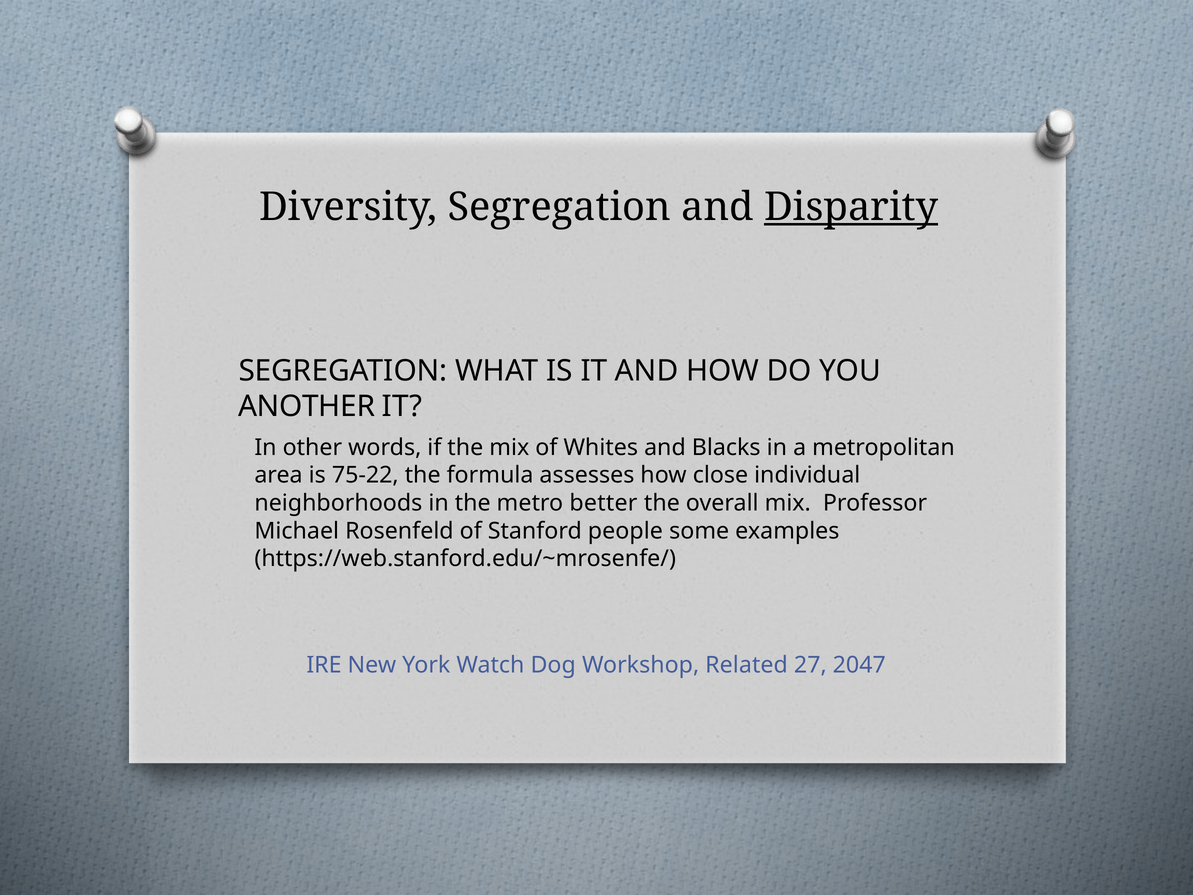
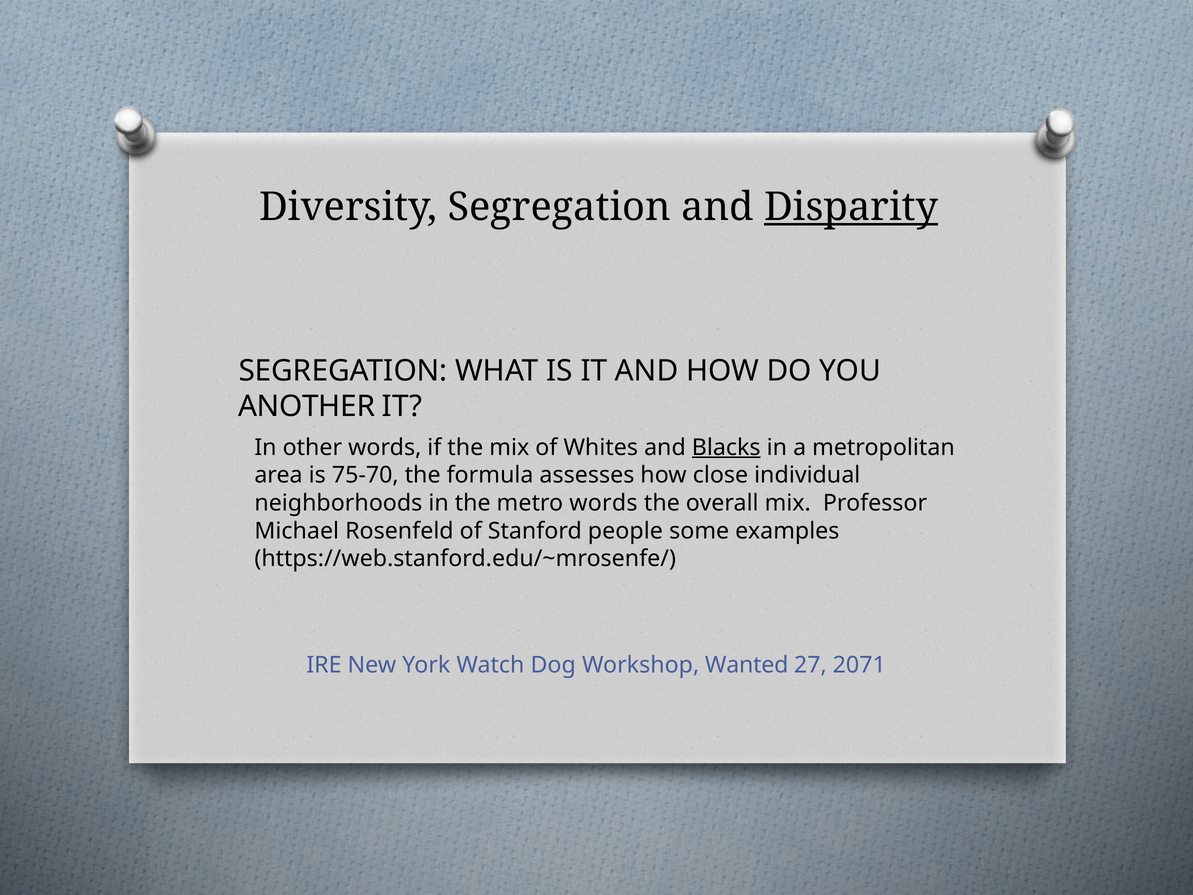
Blacks underline: none -> present
75-22: 75-22 -> 75-70
metro better: better -> words
Related: Related -> Wanted
2047: 2047 -> 2071
